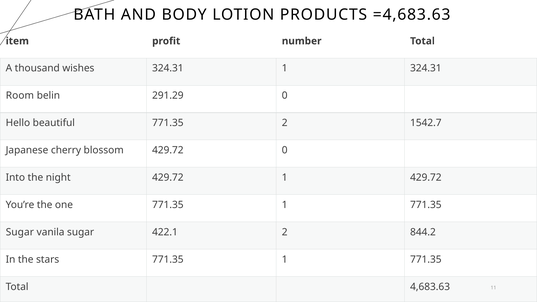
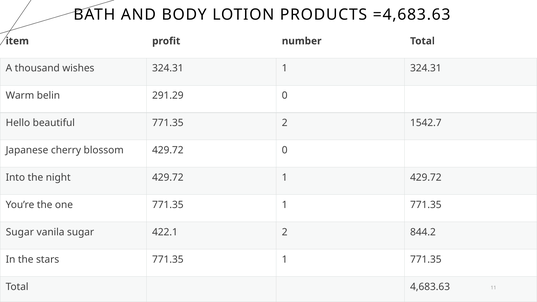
Room: Room -> Warm
